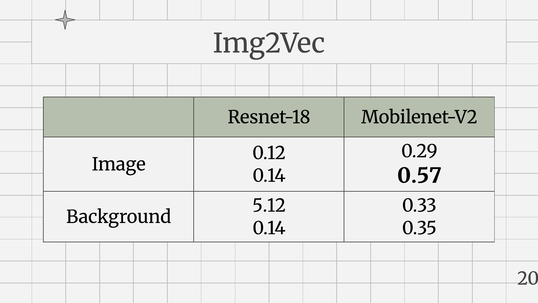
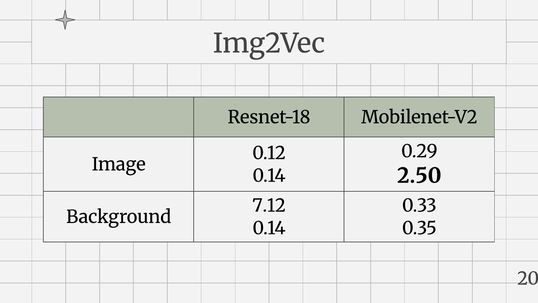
0.57: 0.57 -> 2.50
5.12: 5.12 -> 7.12
